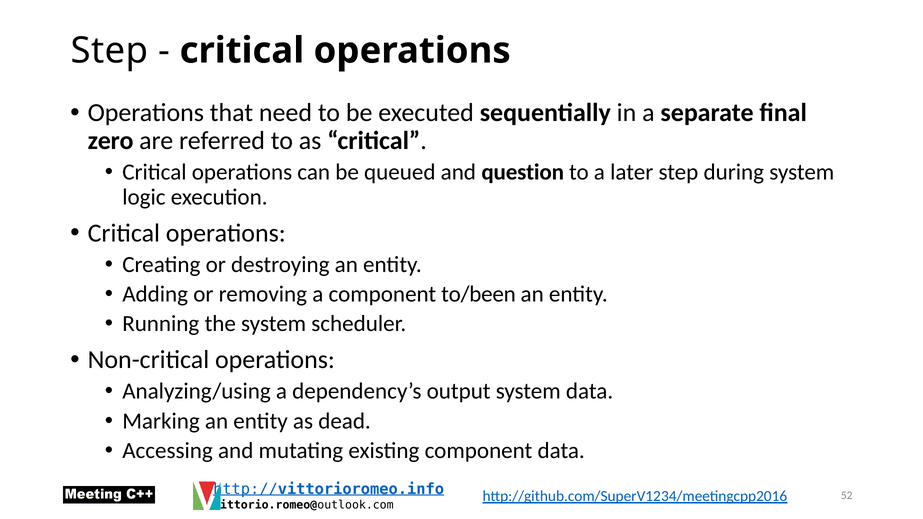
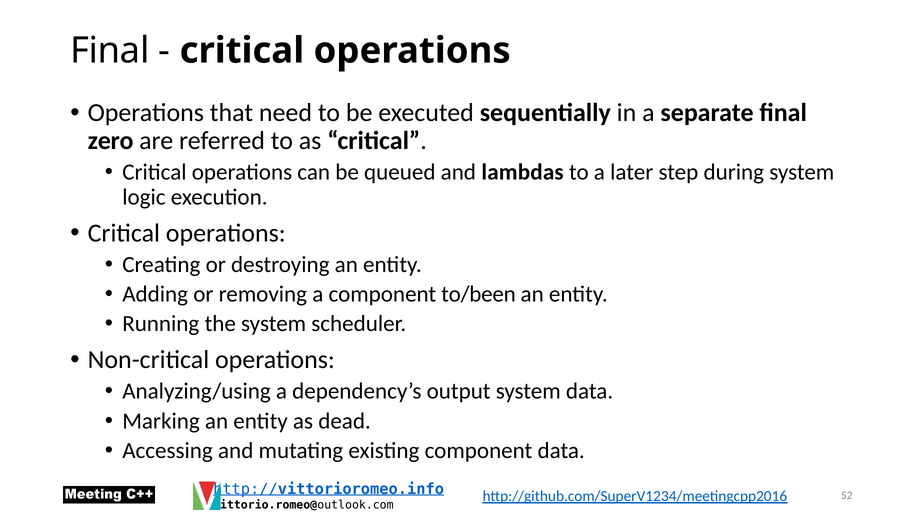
Step at (109, 51): Step -> Final
question: question -> lambdas
